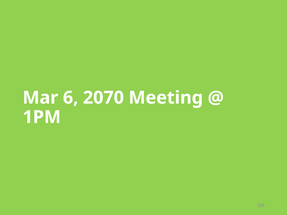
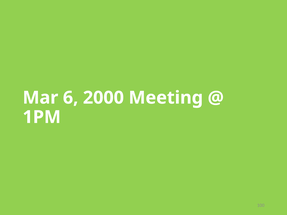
2070: 2070 -> 2000
